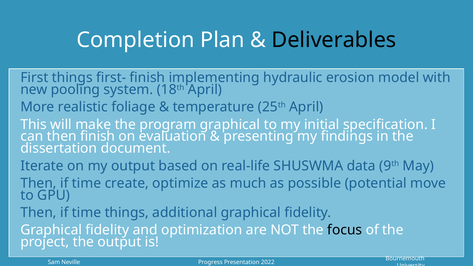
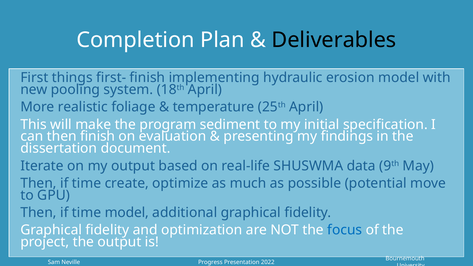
program graphical: graphical -> sediment
time things: things -> model
focus colour: black -> blue
